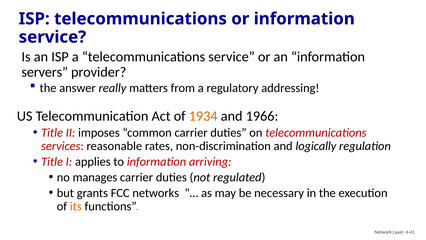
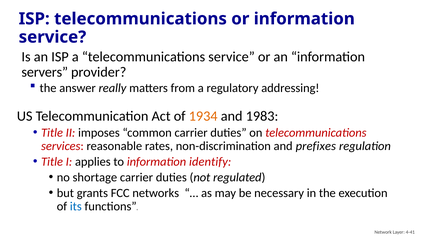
1966: 1966 -> 1983
logically: logically -> prefixes
arriving: arriving -> identify
manages: manages -> shortage
its colour: orange -> blue
